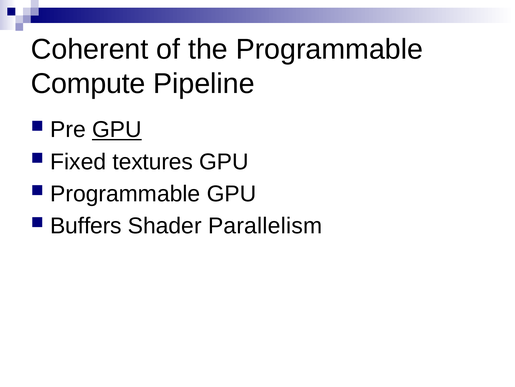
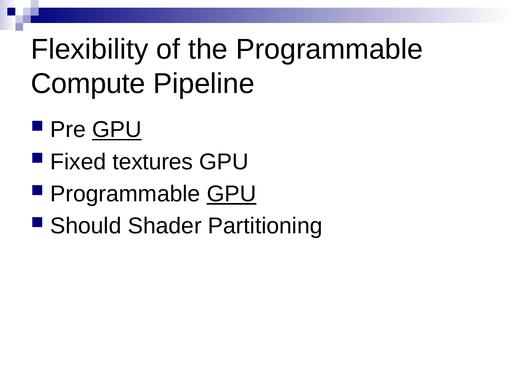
Coherent: Coherent -> Flexibility
GPU at (232, 194) underline: none -> present
Buffers: Buffers -> Should
Parallelism: Parallelism -> Partitioning
